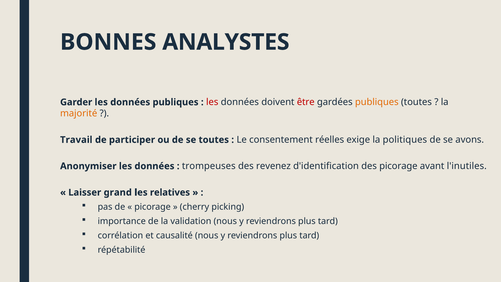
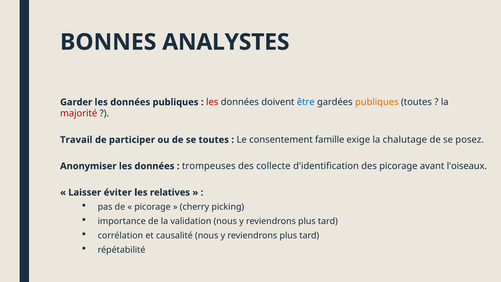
être colour: red -> blue
majorité colour: orange -> red
réelles: réelles -> famille
politiques: politiques -> chalutage
avons: avons -> posez
revenez: revenez -> collecte
l'inutiles: l'inutiles -> l'oiseaux
grand: grand -> éviter
